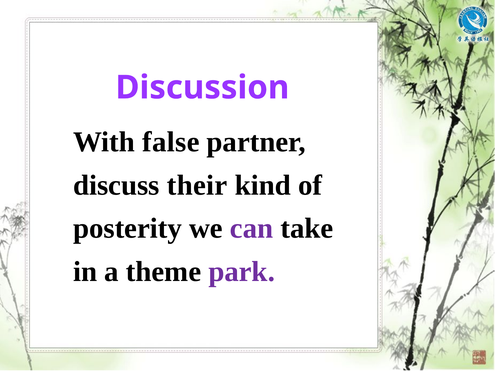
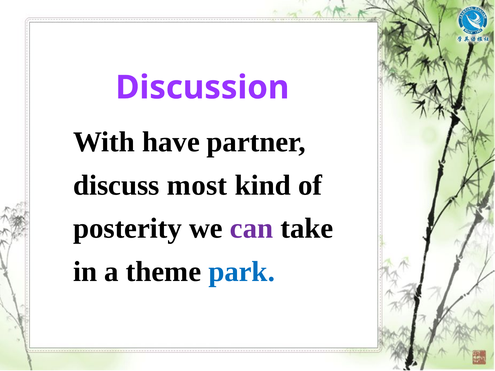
false: false -> have
their: their -> most
park colour: purple -> blue
